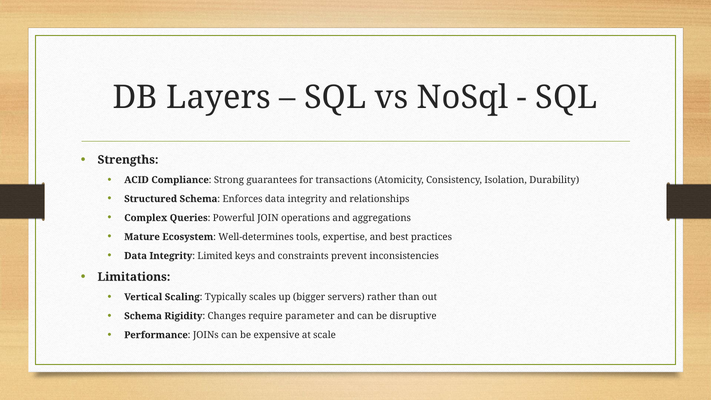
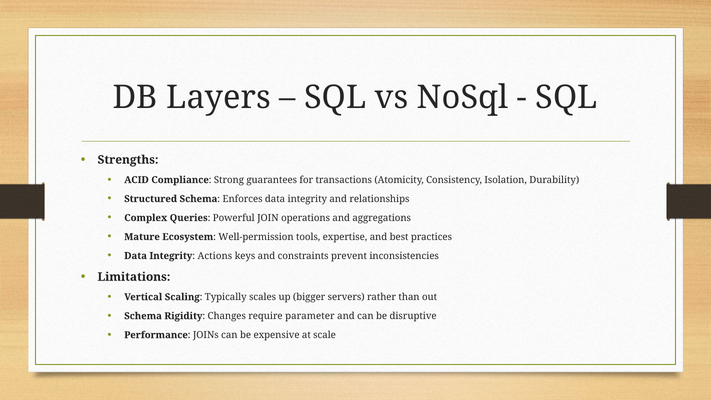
Well-determines: Well-determines -> Well-permission
Limited: Limited -> Actions
